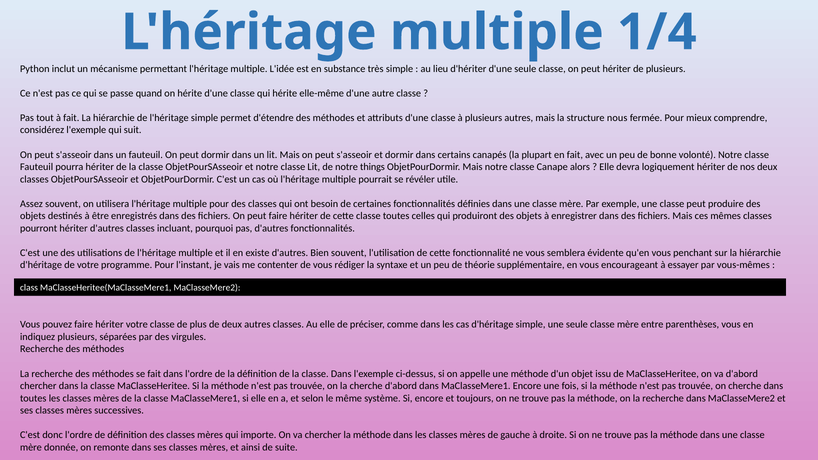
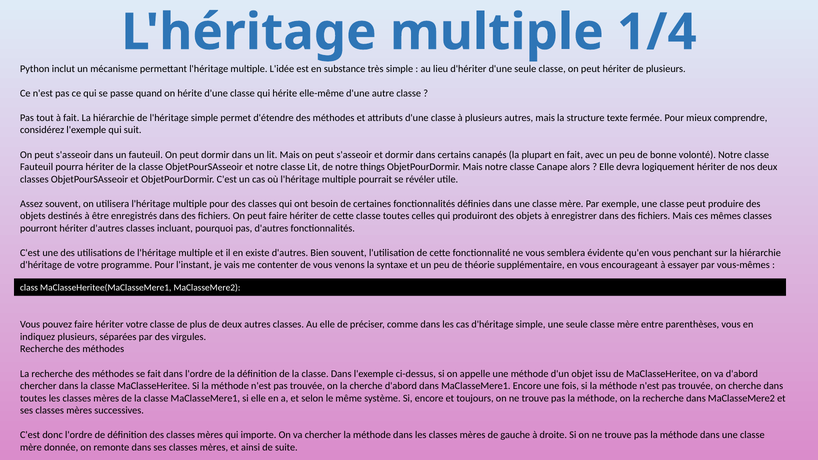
nous: nous -> texte
rédiger: rédiger -> venons
